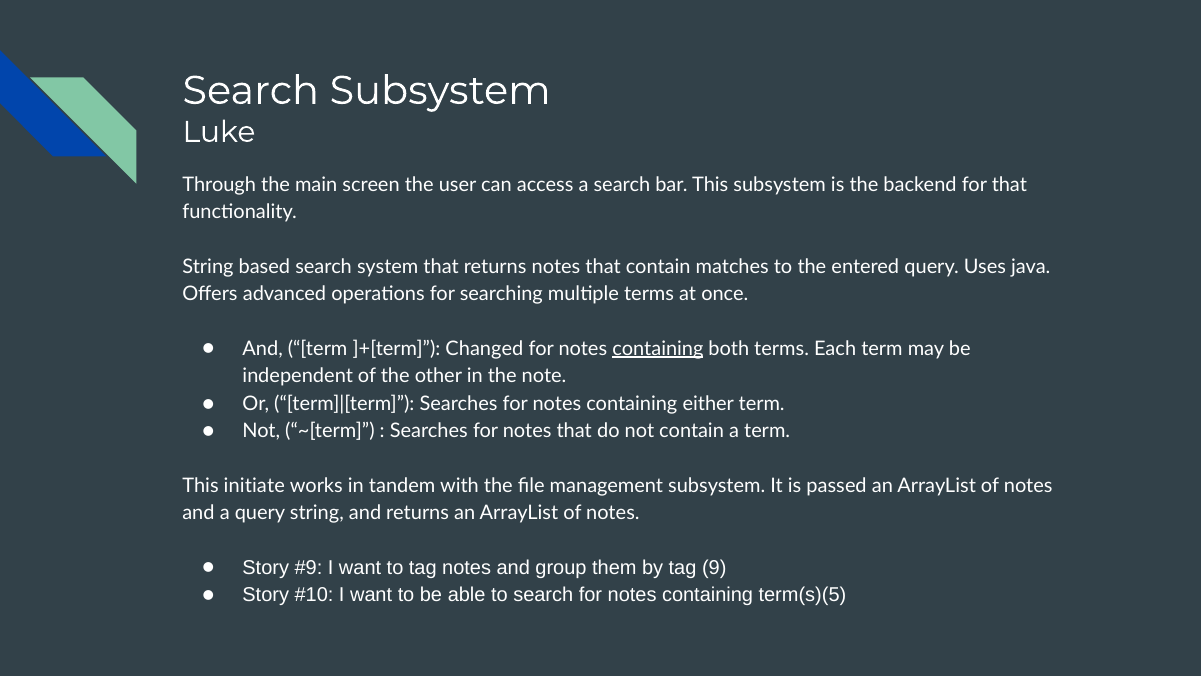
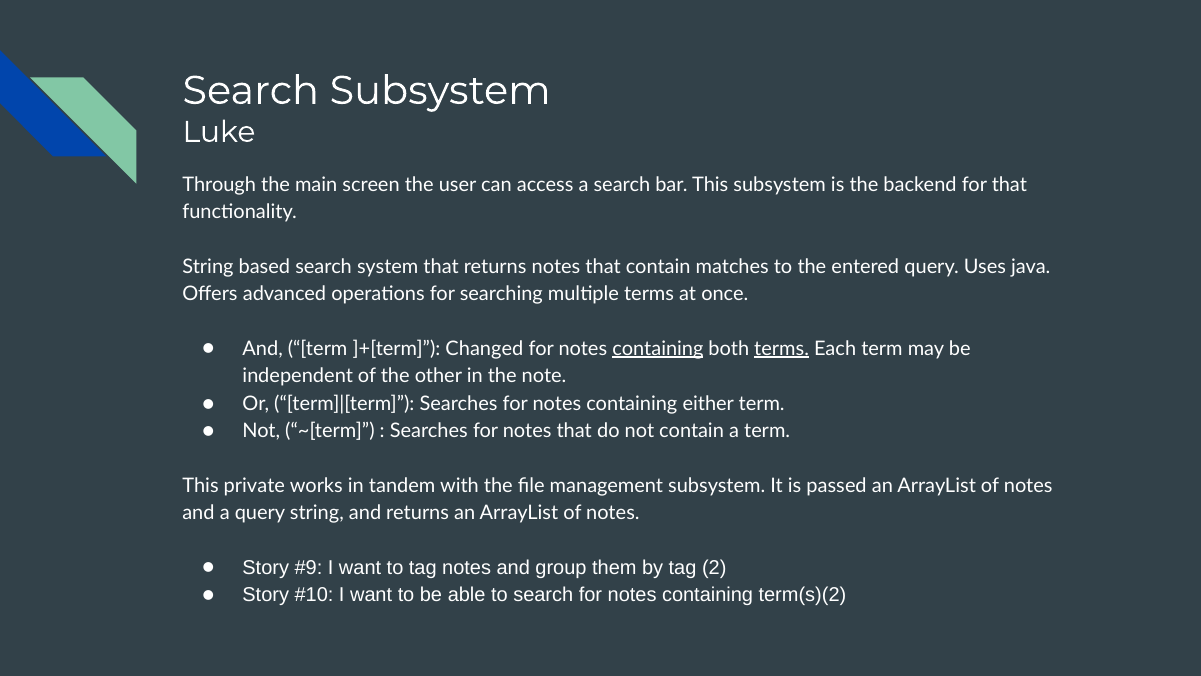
terms at (782, 348) underline: none -> present
initiate: initiate -> private
9: 9 -> 2
term(s)(5: term(s)(5 -> term(s)(2
